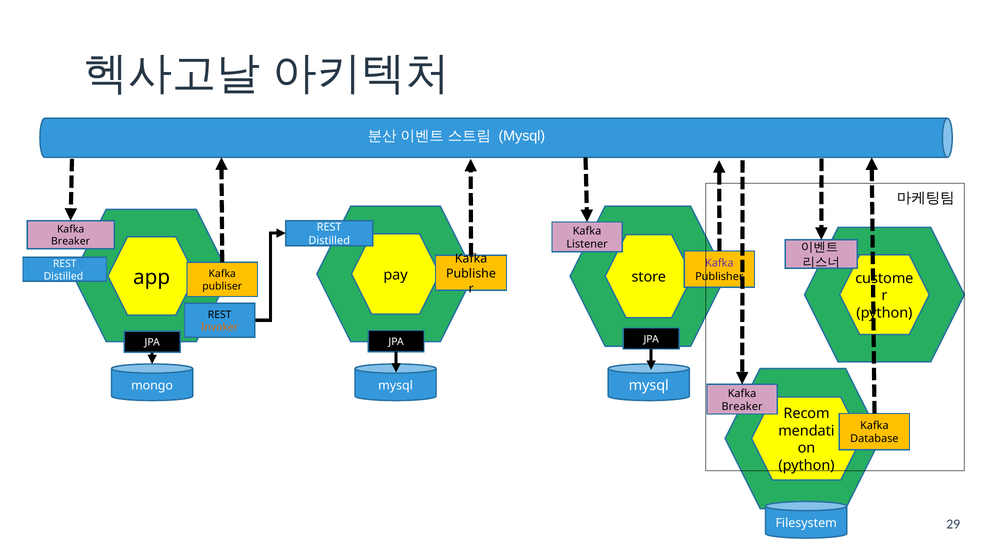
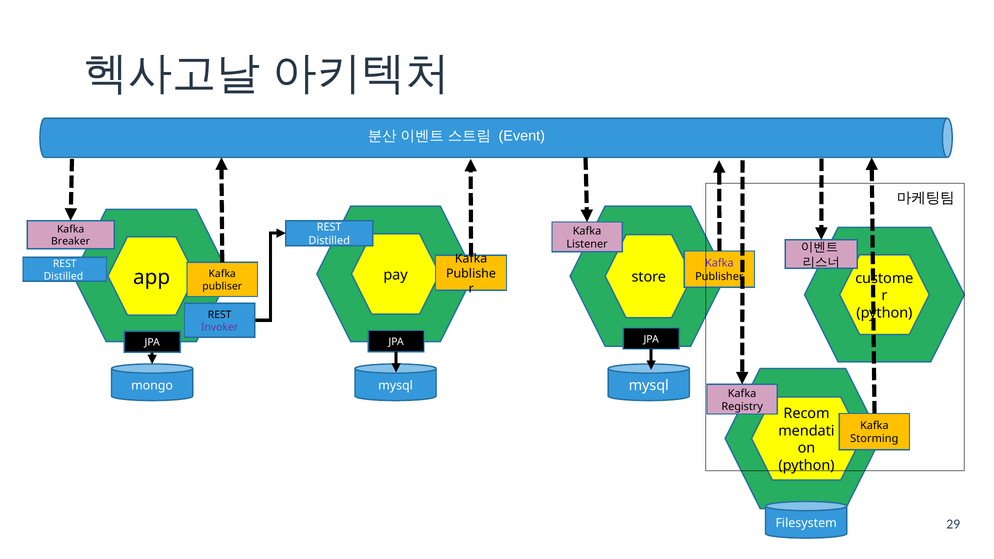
Mysql at (522, 136): Mysql -> Event
Invoker colour: orange -> purple
Breaker at (742, 407): Breaker -> Registry
Database: Database -> Storming
